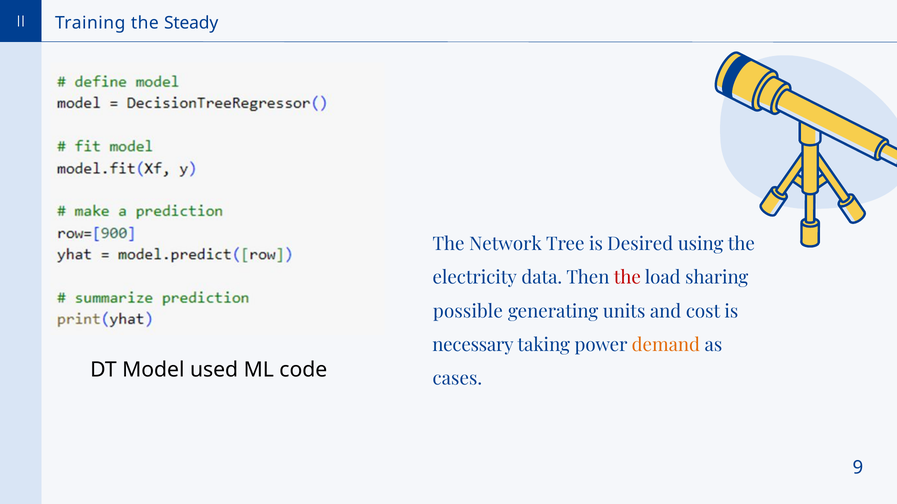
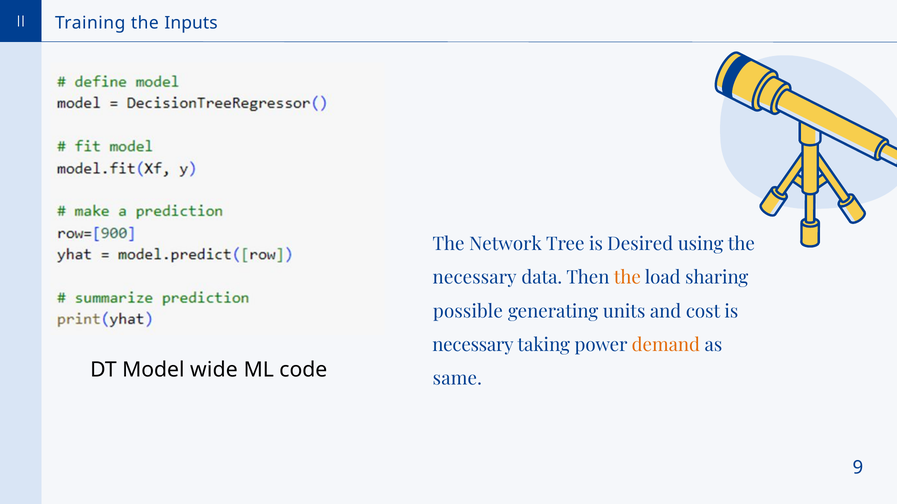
Steady: Steady -> Inputs
electricity at (475, 278): electricity -> necessary
the at (627, 278) colour: red -> orange
used: used -> wide
cases: cases -> same
